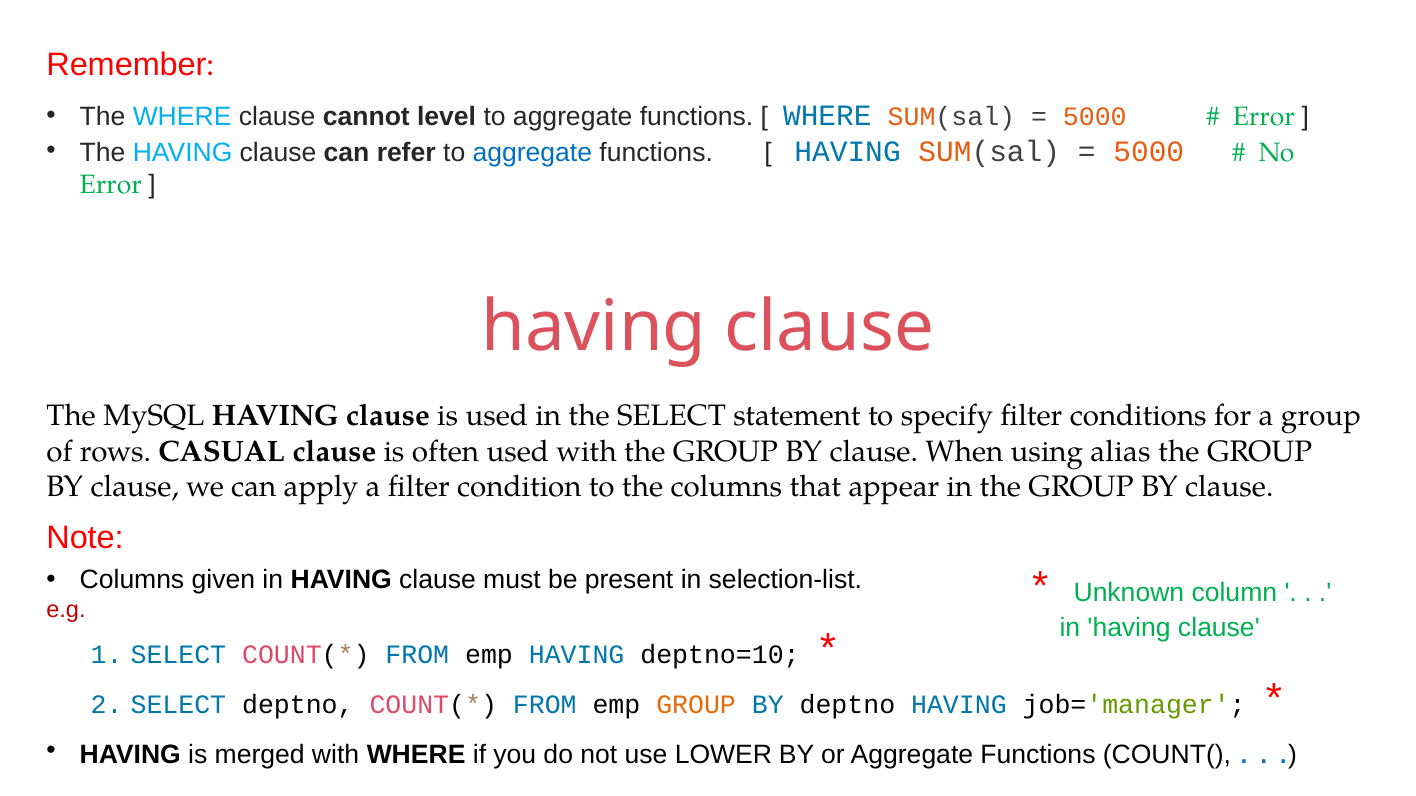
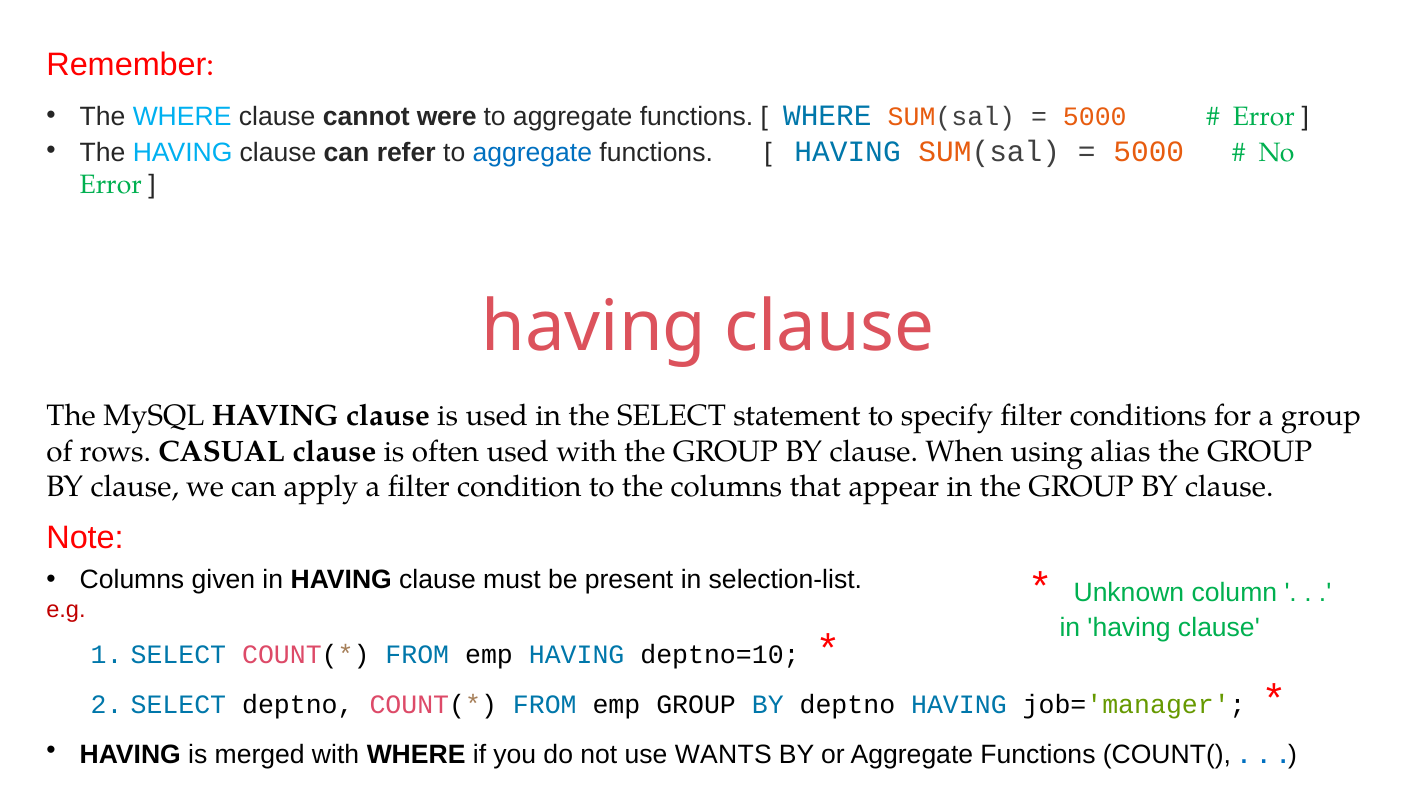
level: level -> were
GROUP at (696, 705) colour: orange -> black
LOWER: LOWER -> WANTS
